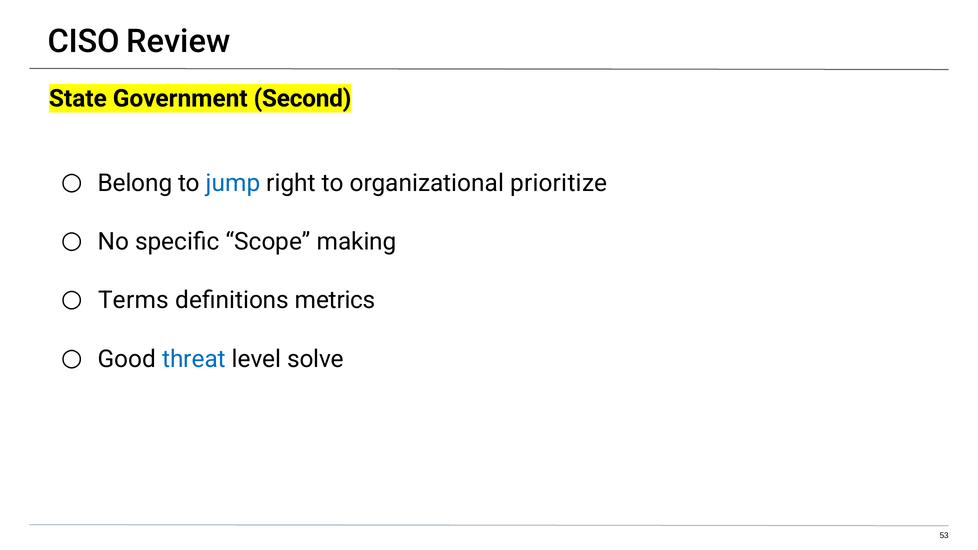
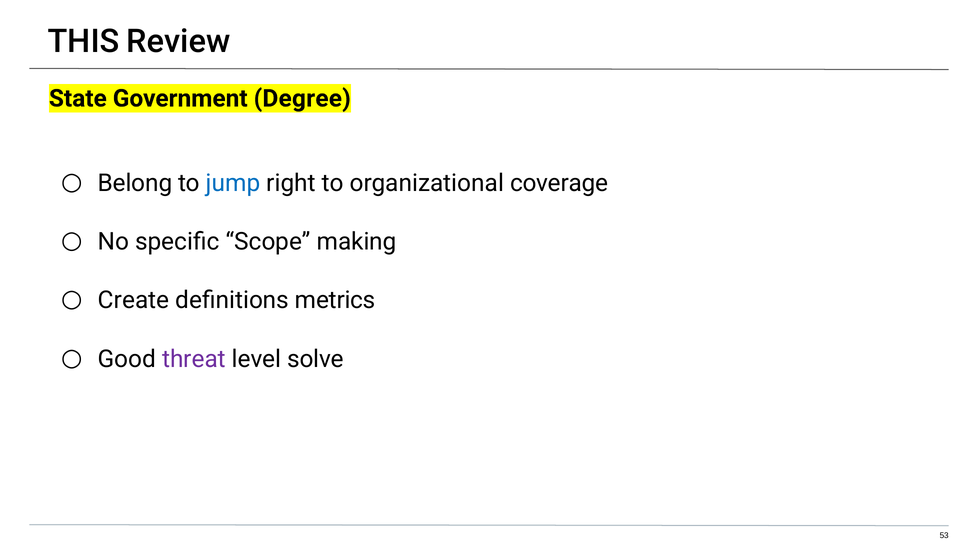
CISO: CISO -> THIS
Second: Second -> Degree
prioritize: prioritize -> coverage
Terms: Terms -> Create
threat colour: blue -> purple
